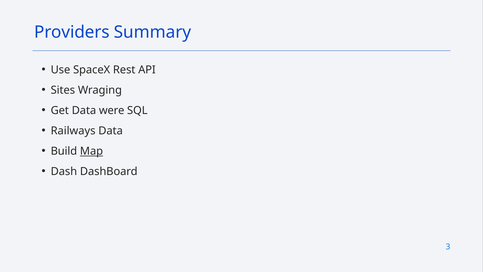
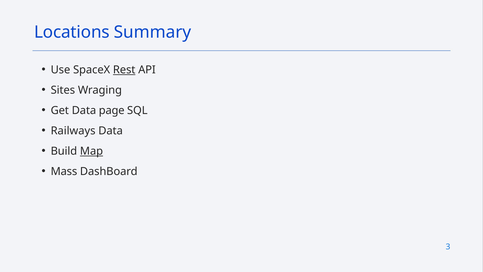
Providers: Providers -> Locations
Rest underline: none -> present
were: were -> page
Dash: Dash -> Mass
